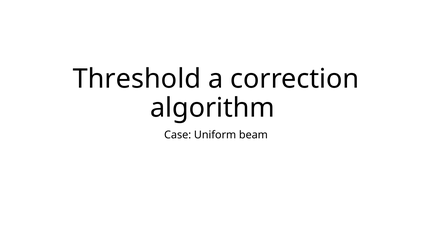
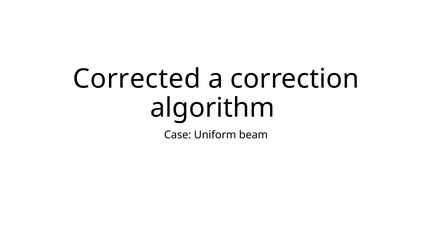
Threshold: Threshold -> Corrected
